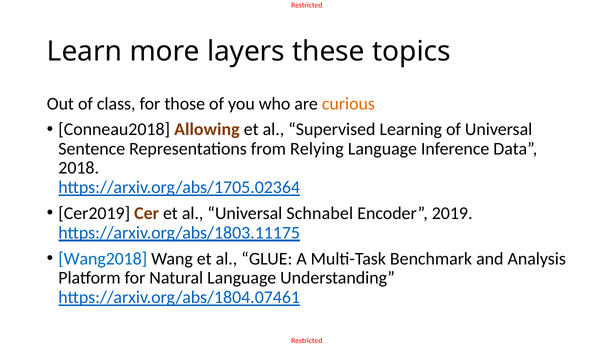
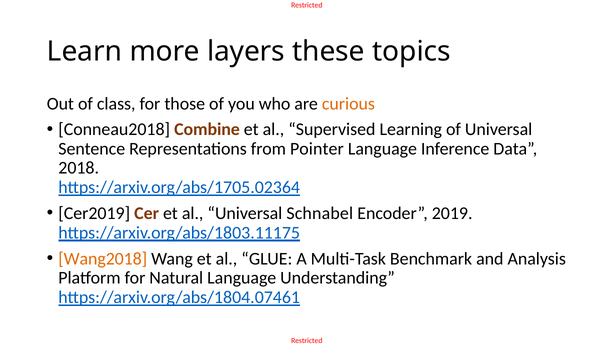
Allowing: Allowing -> Combine
Relying: Relying -> Pointer
Wang2018 colour: blue -> orange
